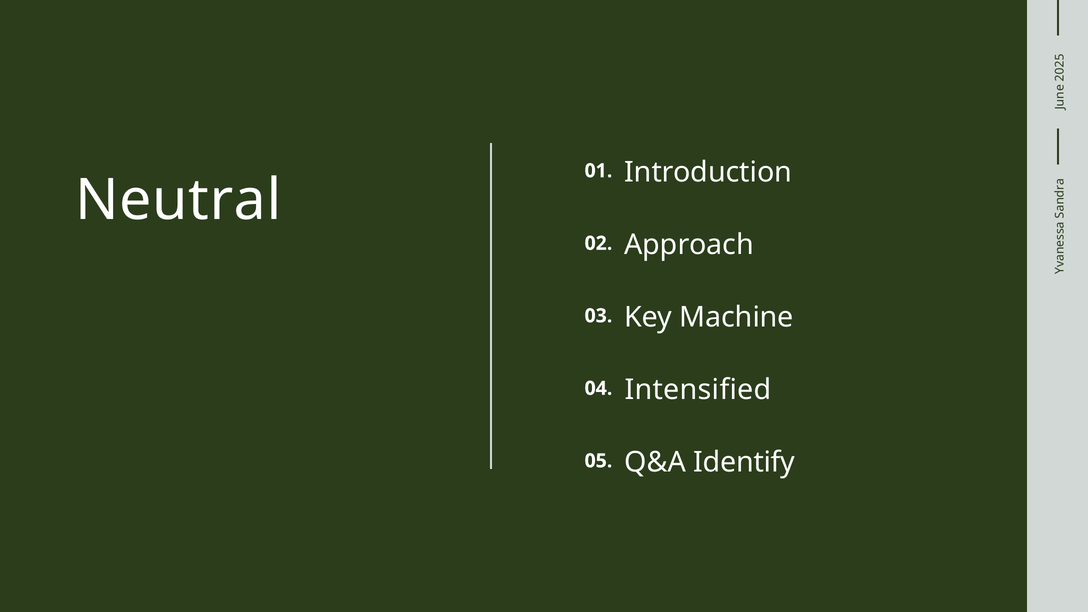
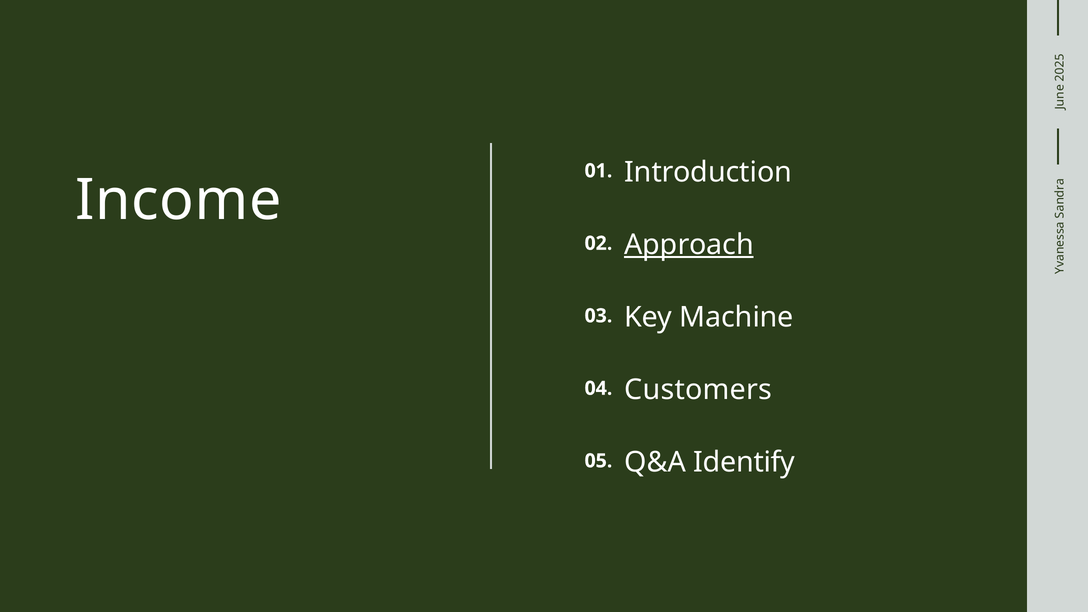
Neutral: Neutral -> Income
Approach underline: none -> present
Intensified: Intensified -> Customers
